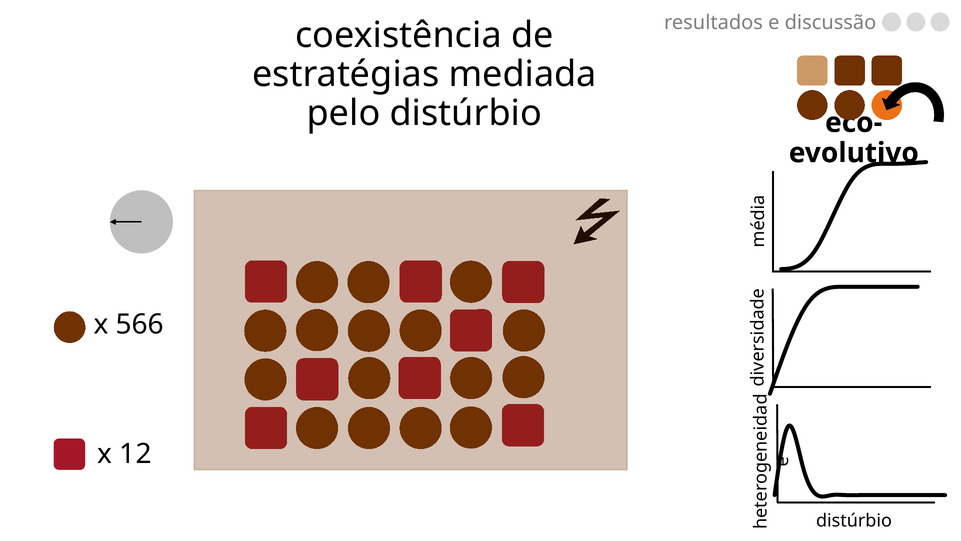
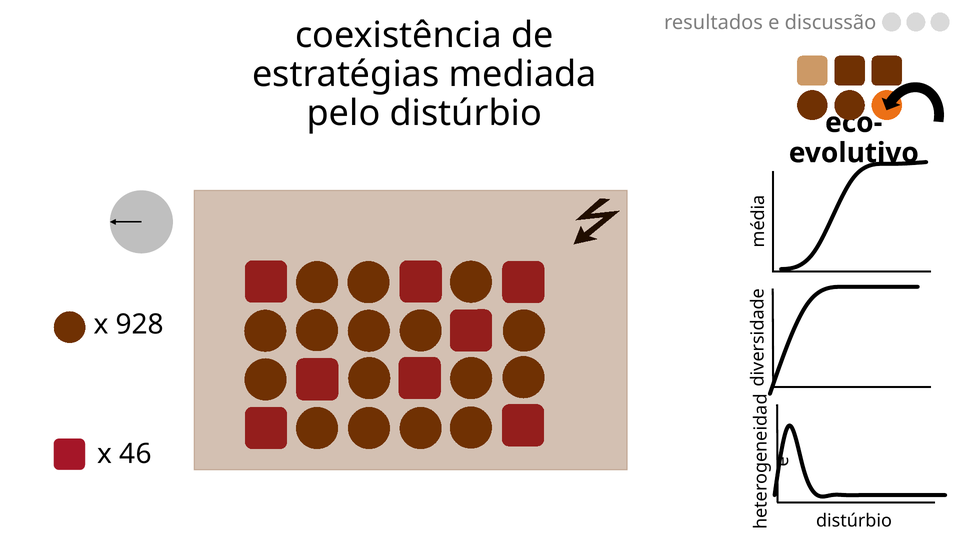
566: 566 -> 928
12: 12 -> 46
